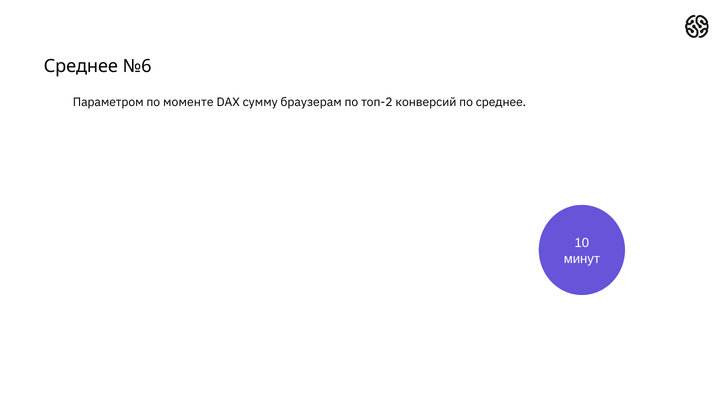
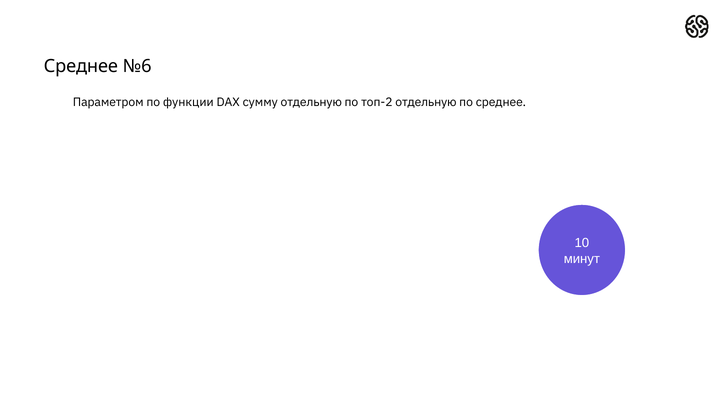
моменте: моменте -> функции
сумму браузерам: браузерам -> отдельную
топ-2 конверсий: конверсий -> отдельную
